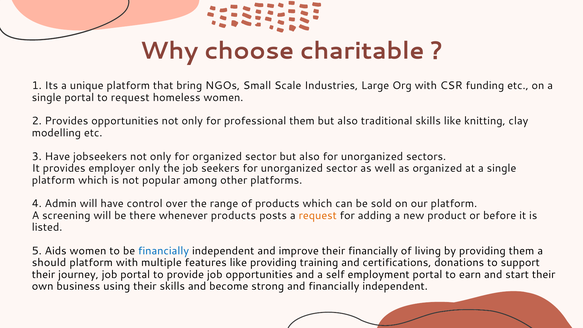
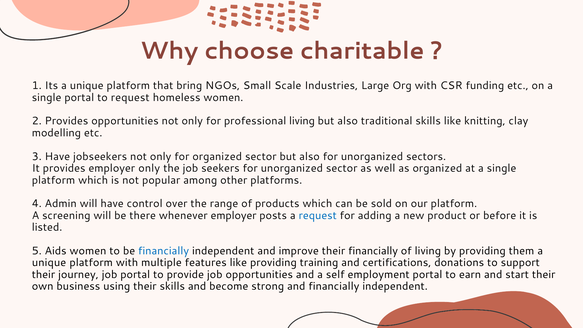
professional them: them -> living
whenever products: products -> employer
request at (318, 215) colour: orange -> blue
should at (49, 263): should -> unique
